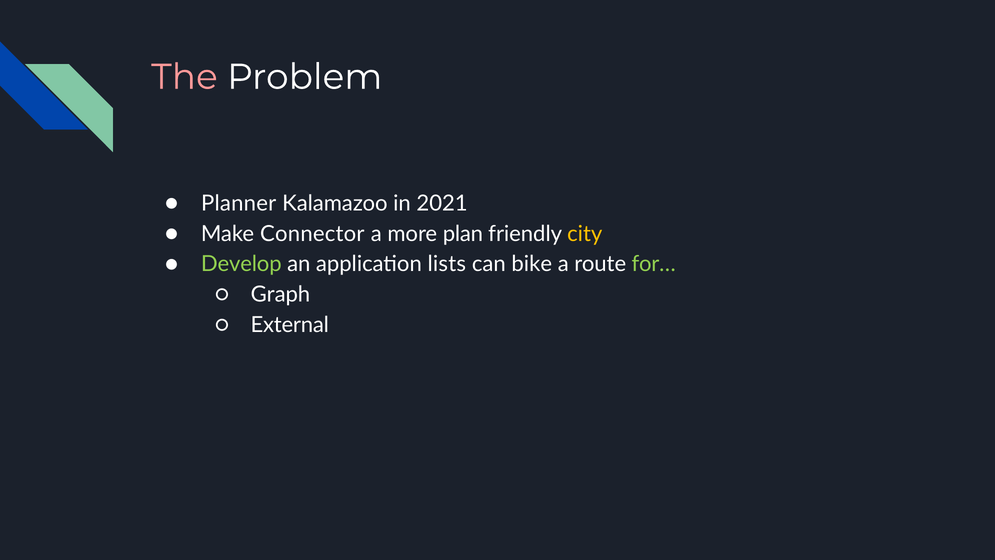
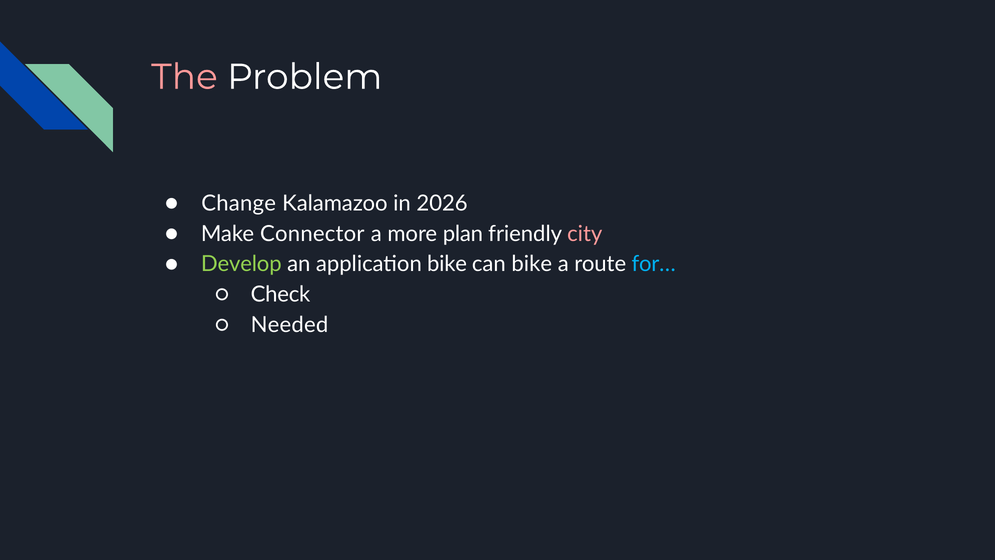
Planner: Planner -> Change
2021: 2021 -> 2026
city colour: yellow -> pink
application lists: lists -> bike
for… colour: light green -> light blue
Graph: Graph -> Check
External: External -> Needed
